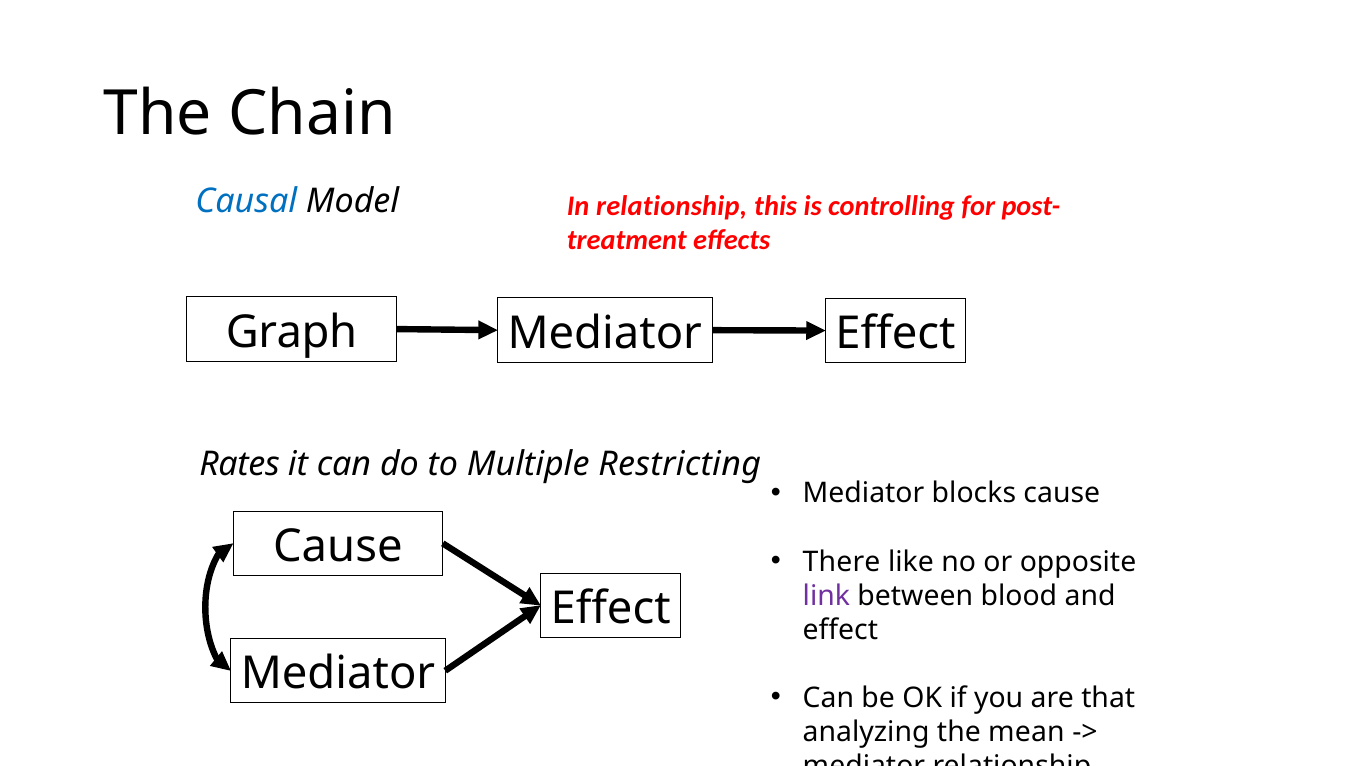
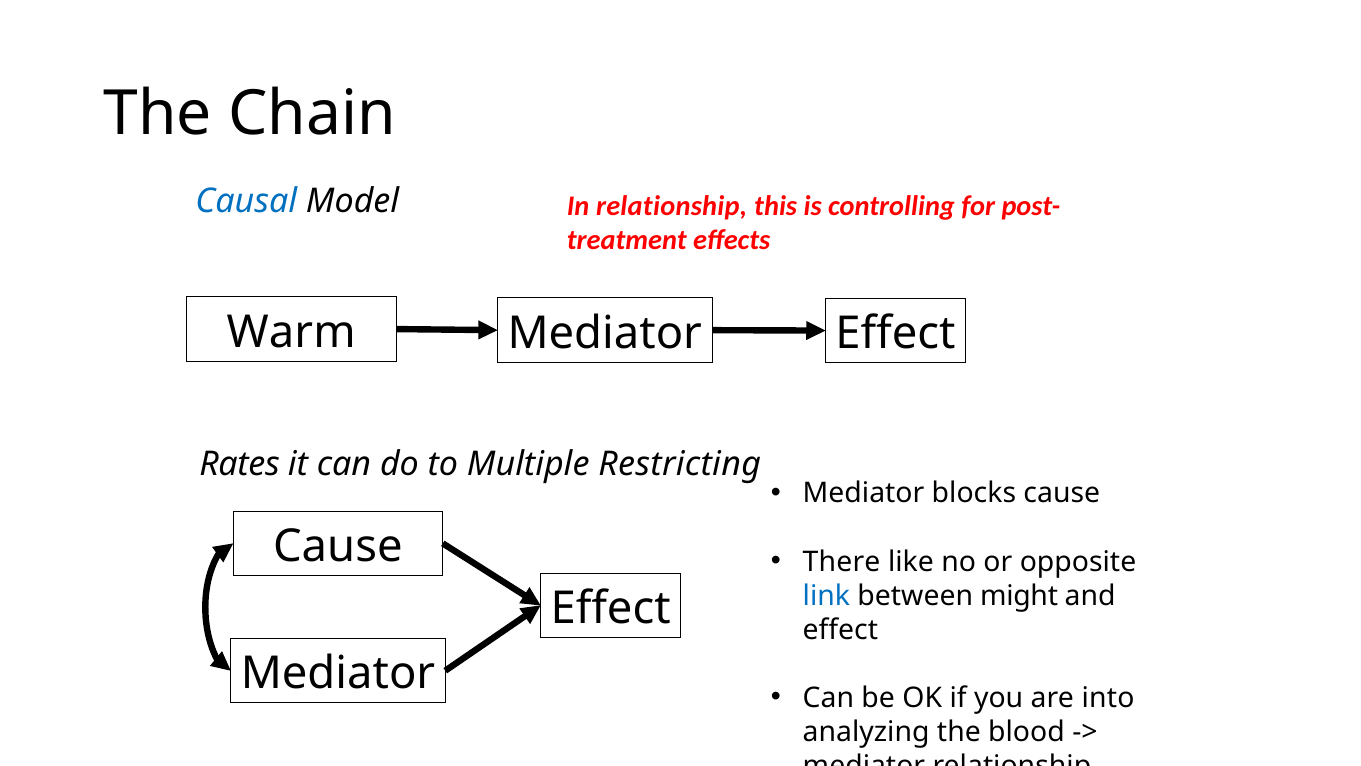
Graph: Graph -> Warm
link colour: purple -> blue
blood: blood -> might
that: that -> into
mean: mean -> blood
